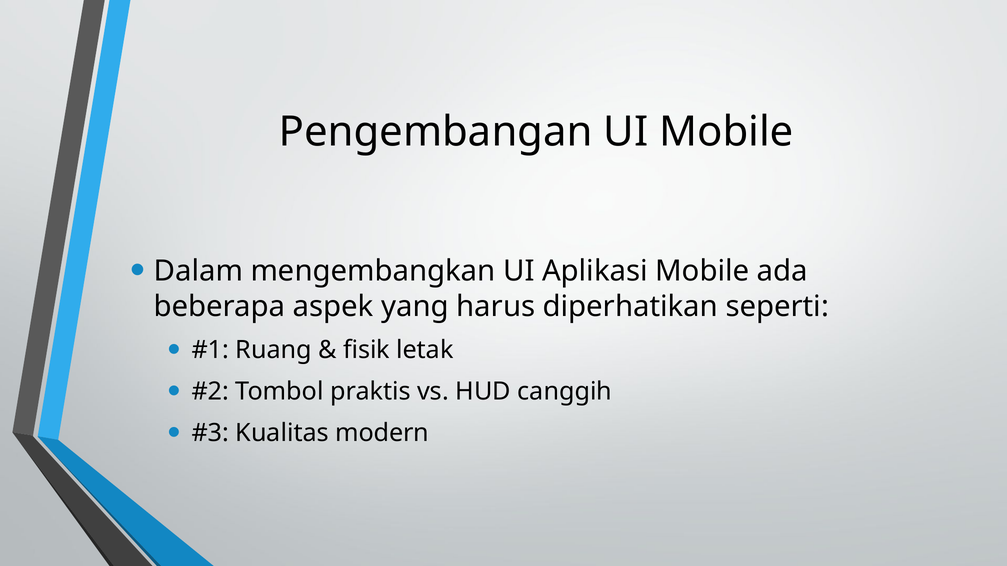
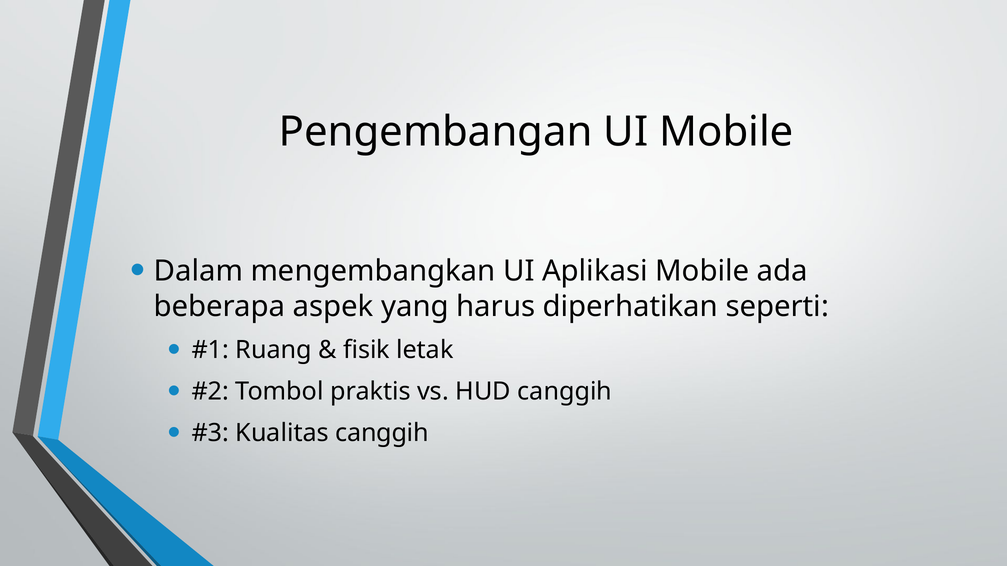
Kualitas modern: modern -> canggih
